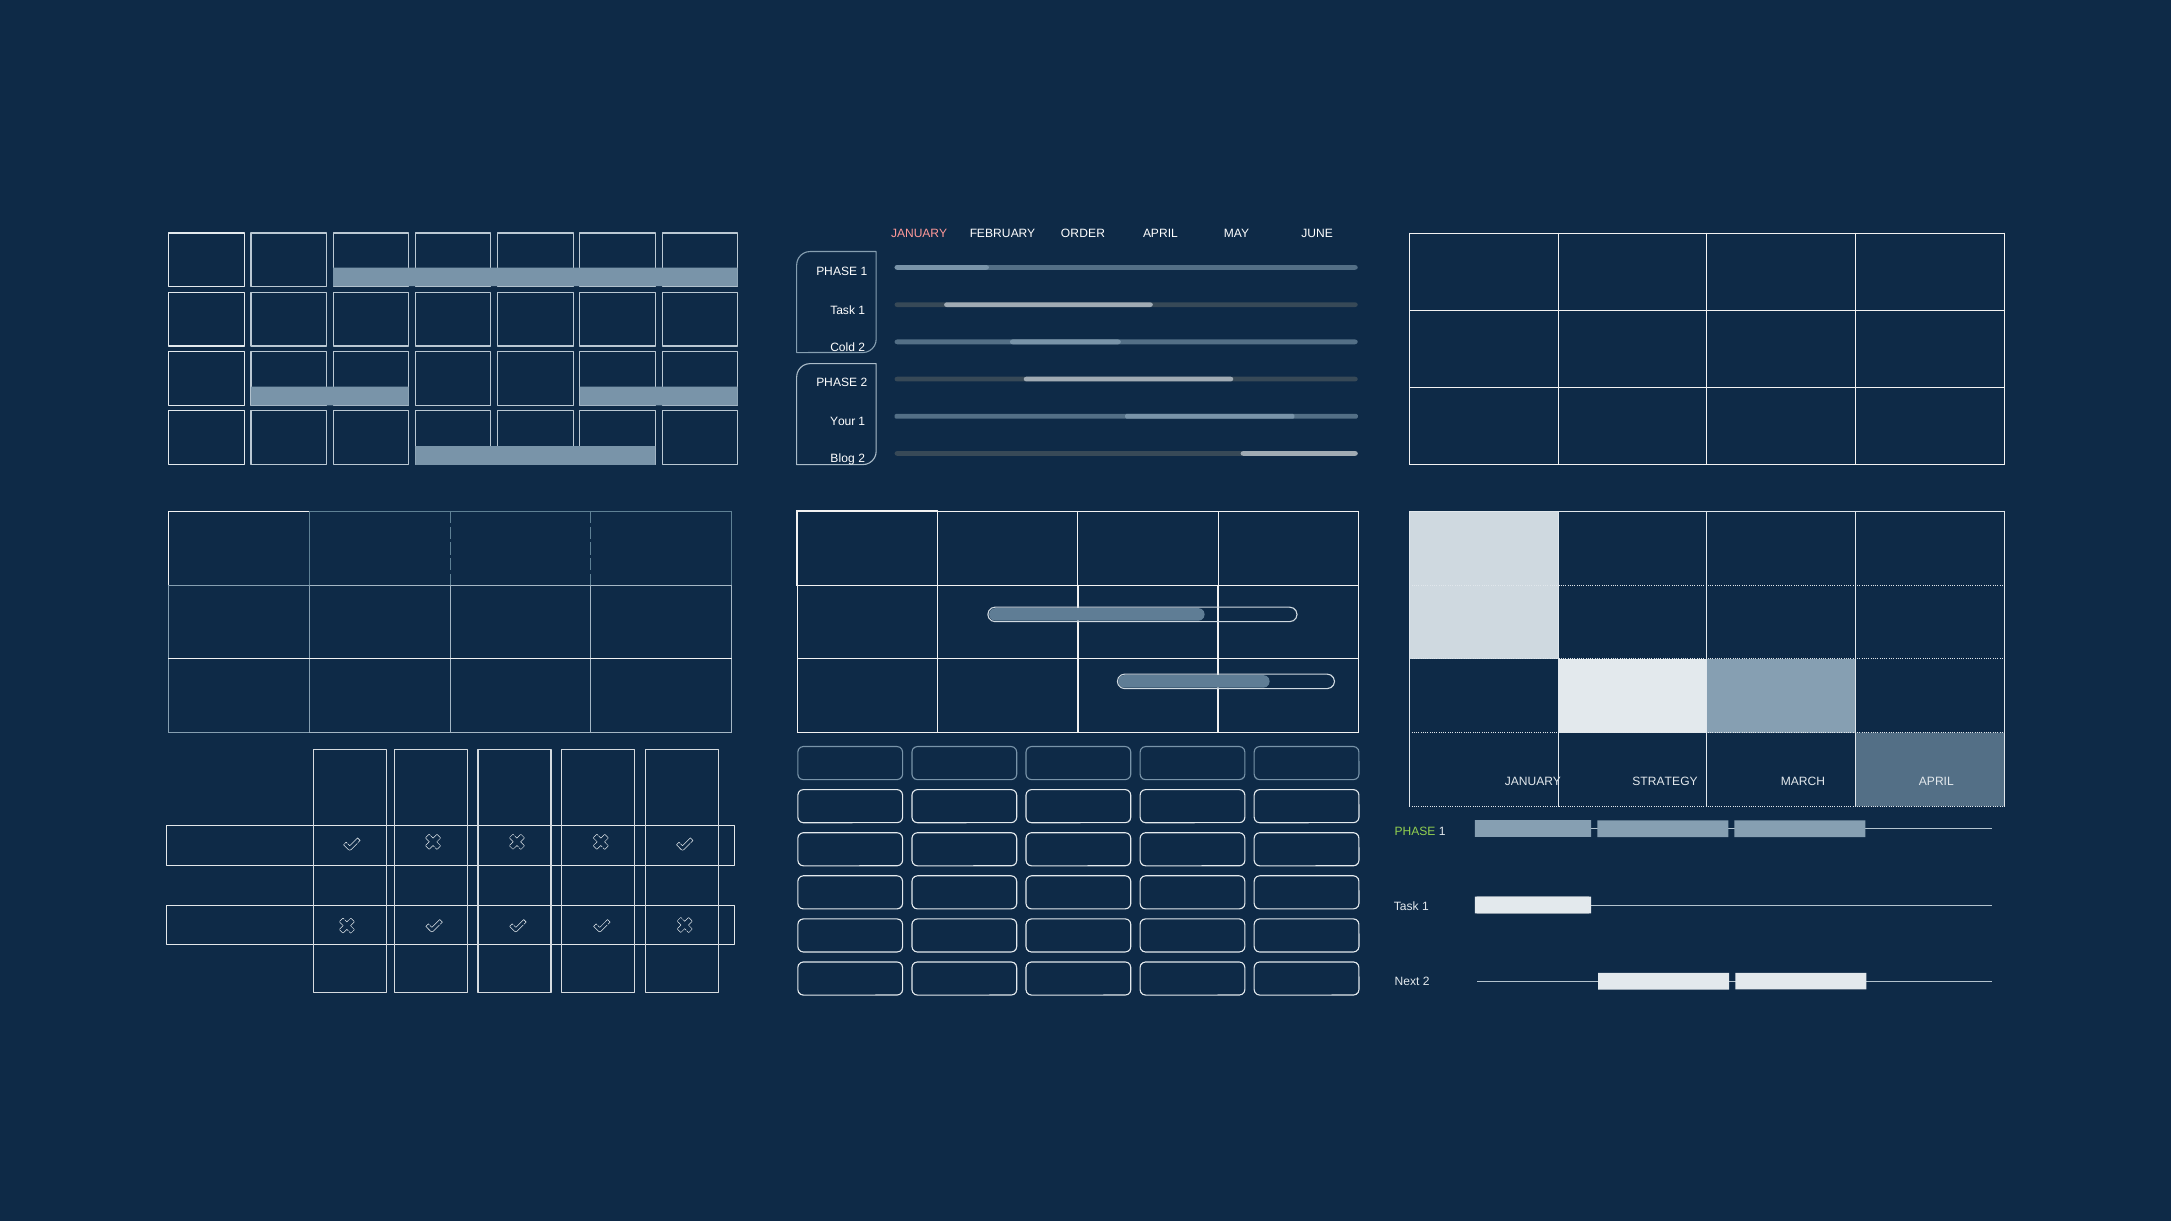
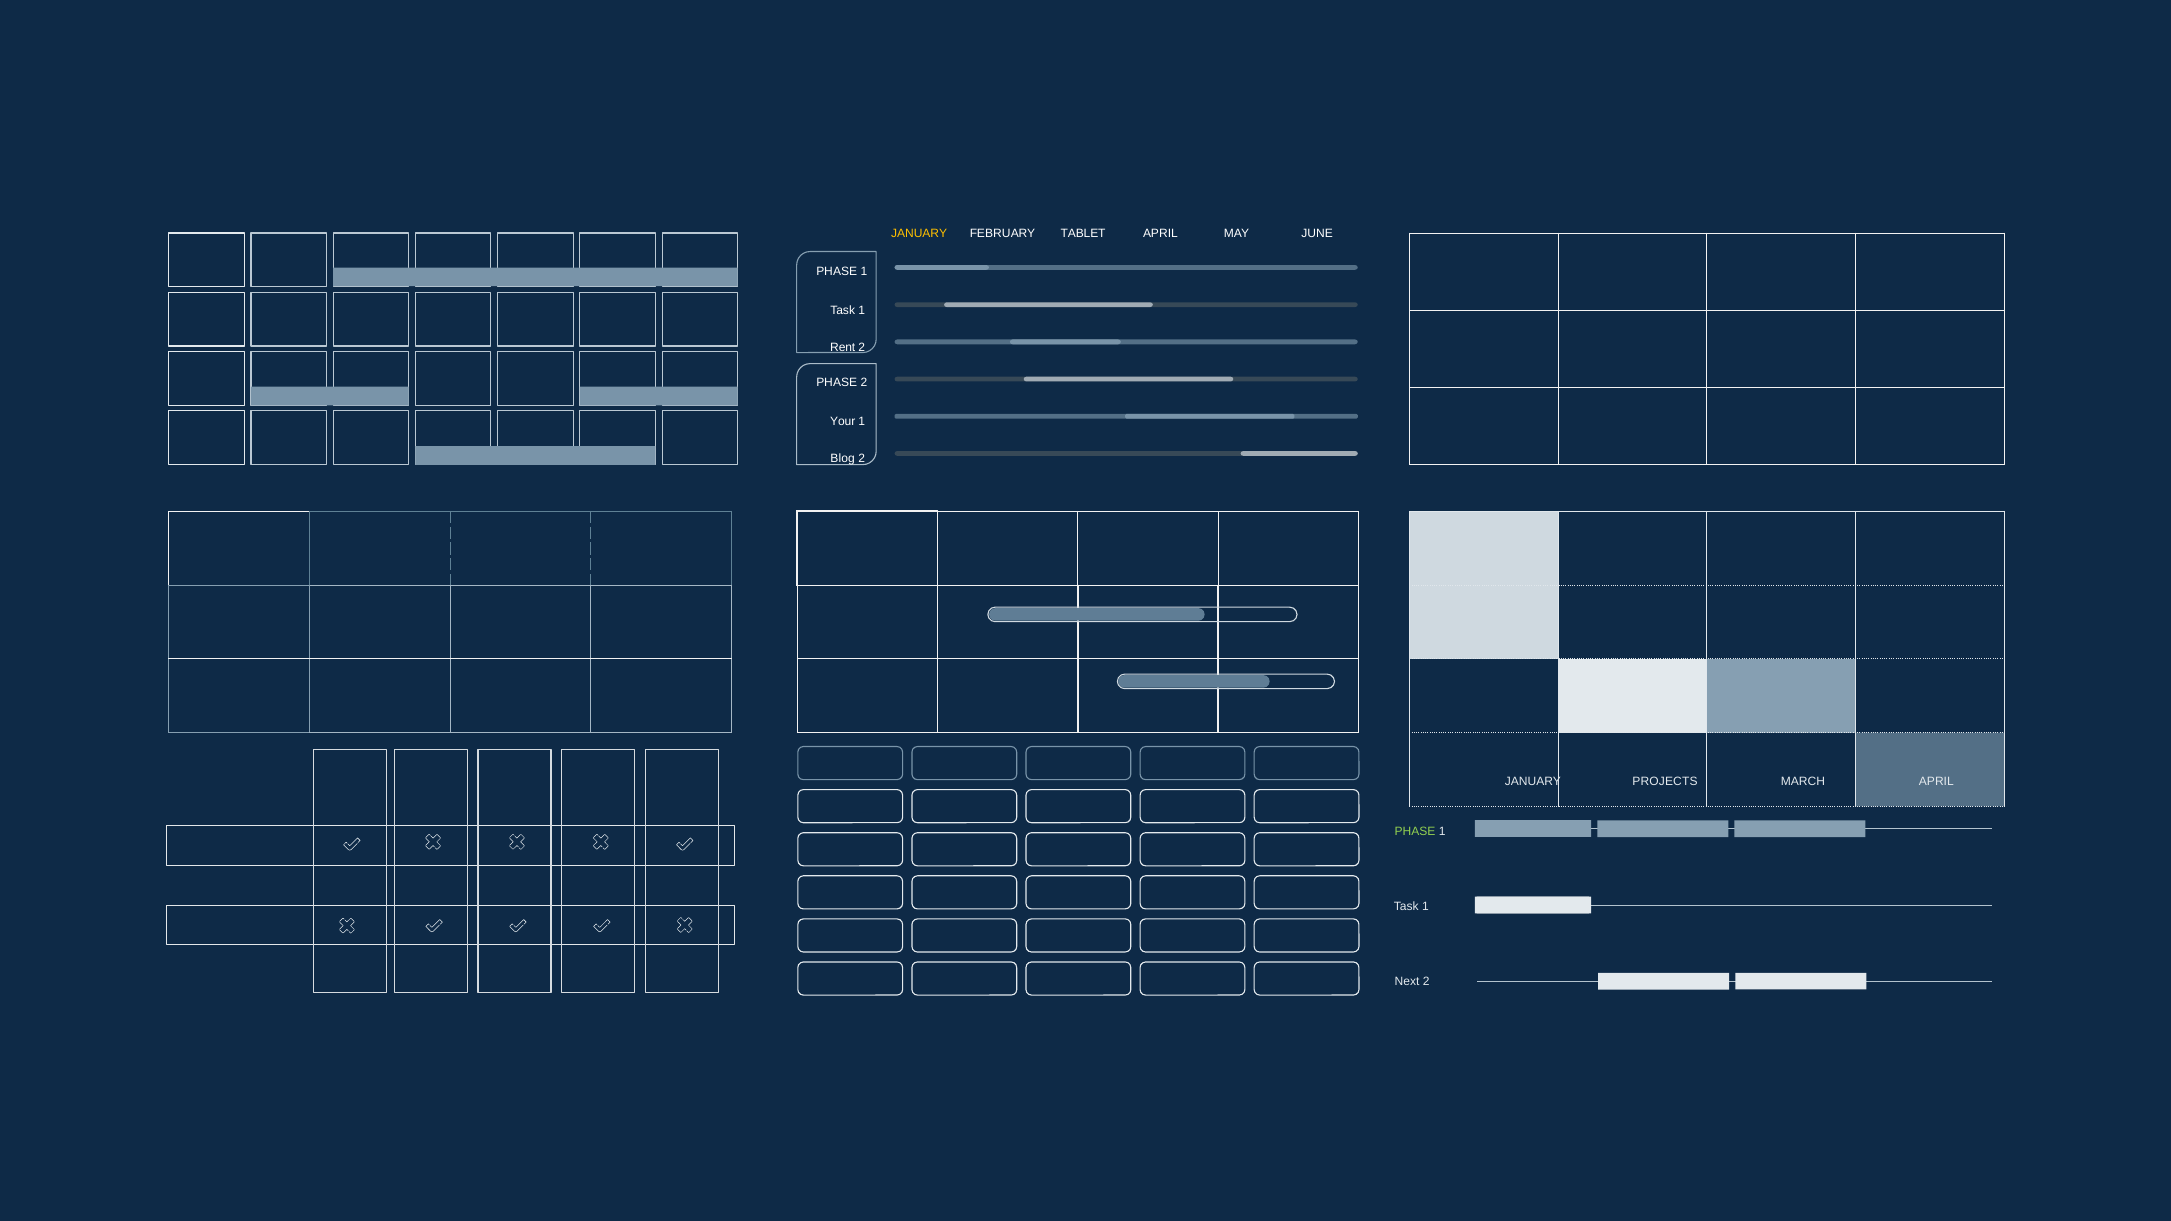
JANUARY at (919, 234) colour: pink -> yellow
ORDER: ORDER -> TABLET
Cold: Cold -> Rent
STRATEGY: STRATEGY -> PROJECTS
